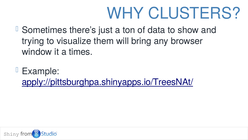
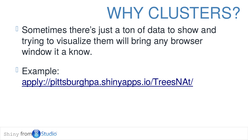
times: times -> know
